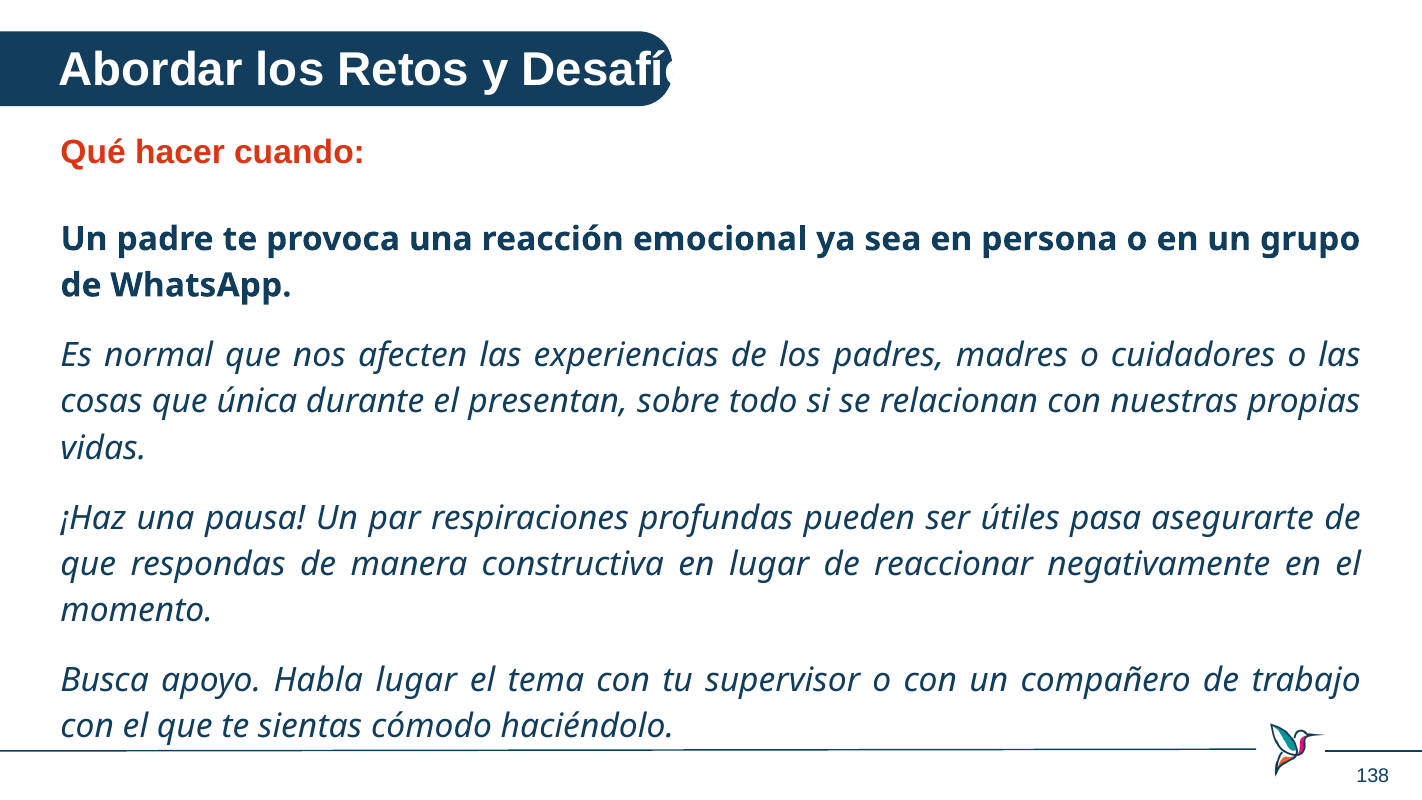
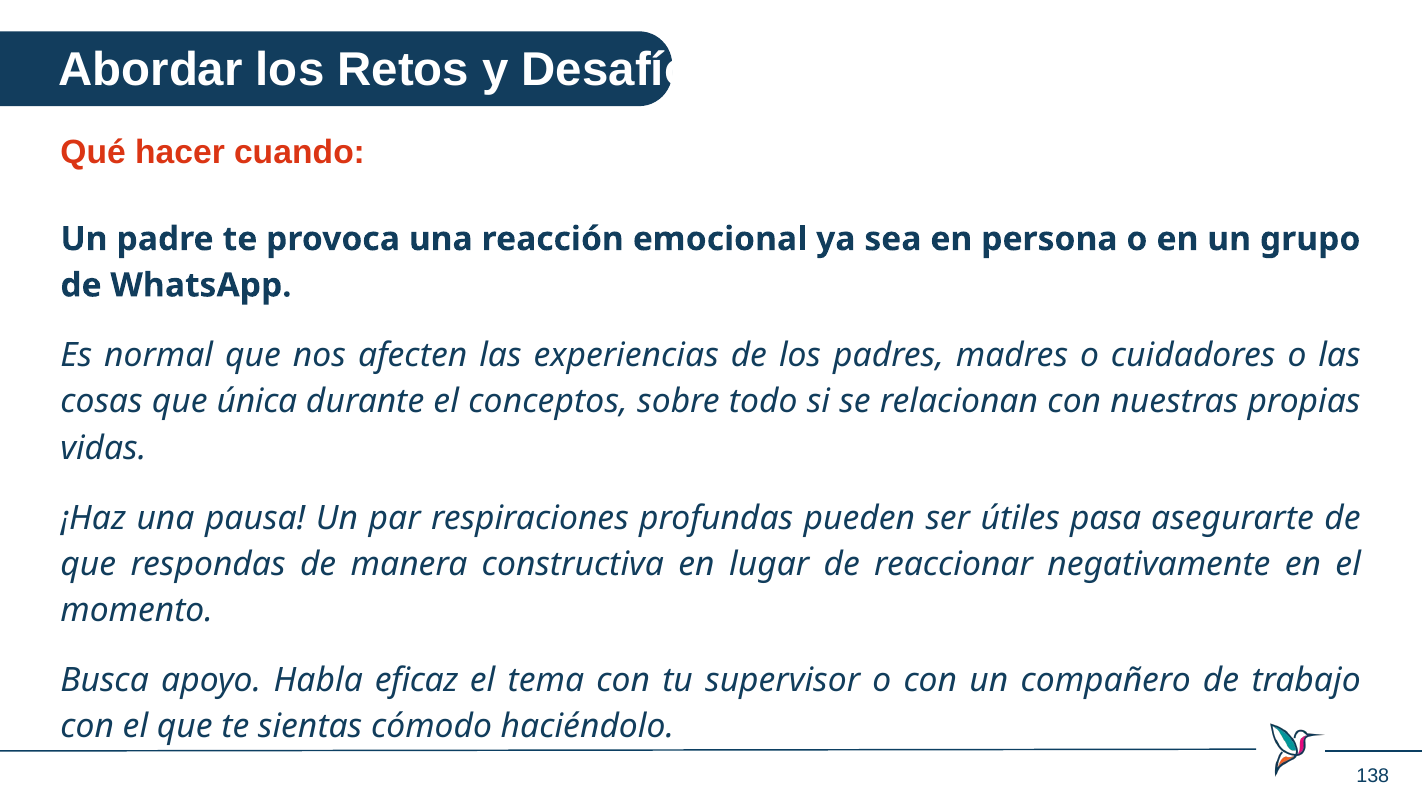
presentan: presentan -> conceptos
Habla lugar: lugar -> eficaz
